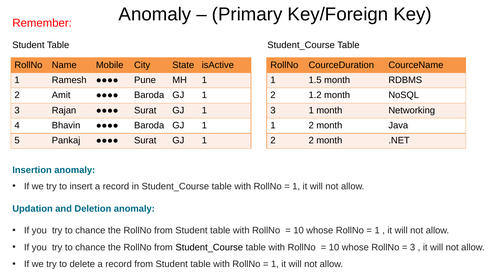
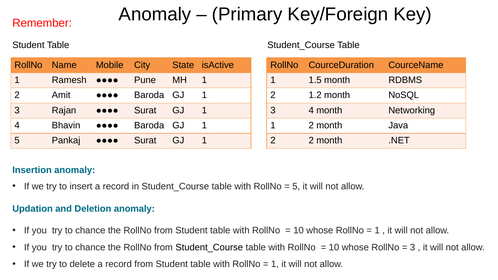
3 1: 1 -> 4
1 at (296, 186): 1 -> 5
